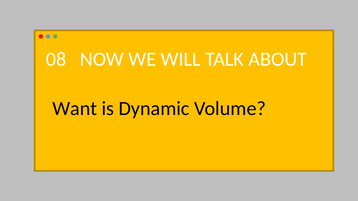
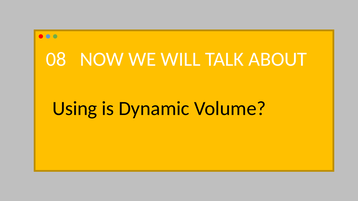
Want: Want -> Using
